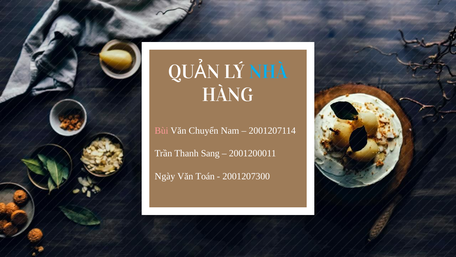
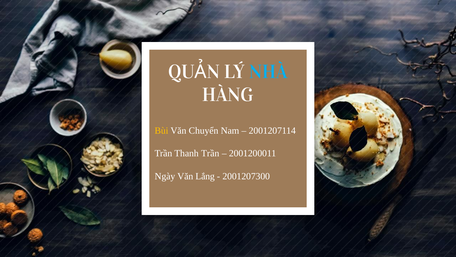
Bùi colour: pink -> yellow
Thanh Sang: Sang -> Trần
Toán: Toán -> Lắng
